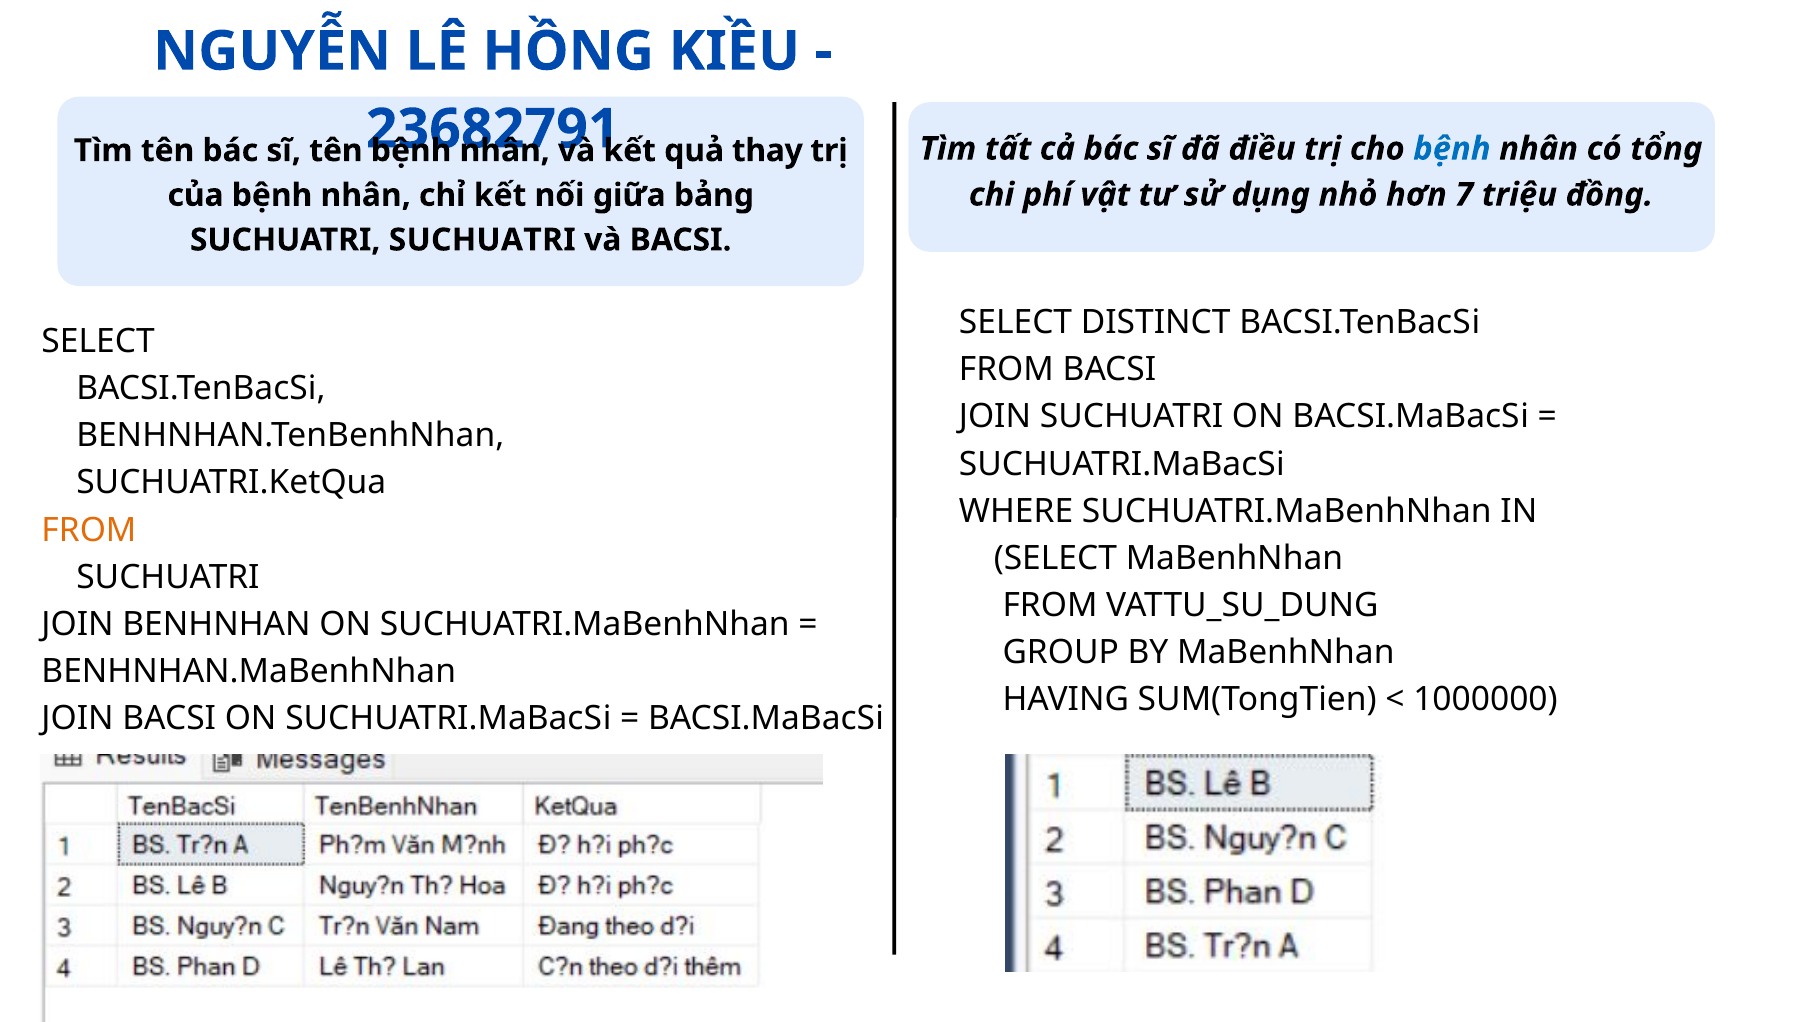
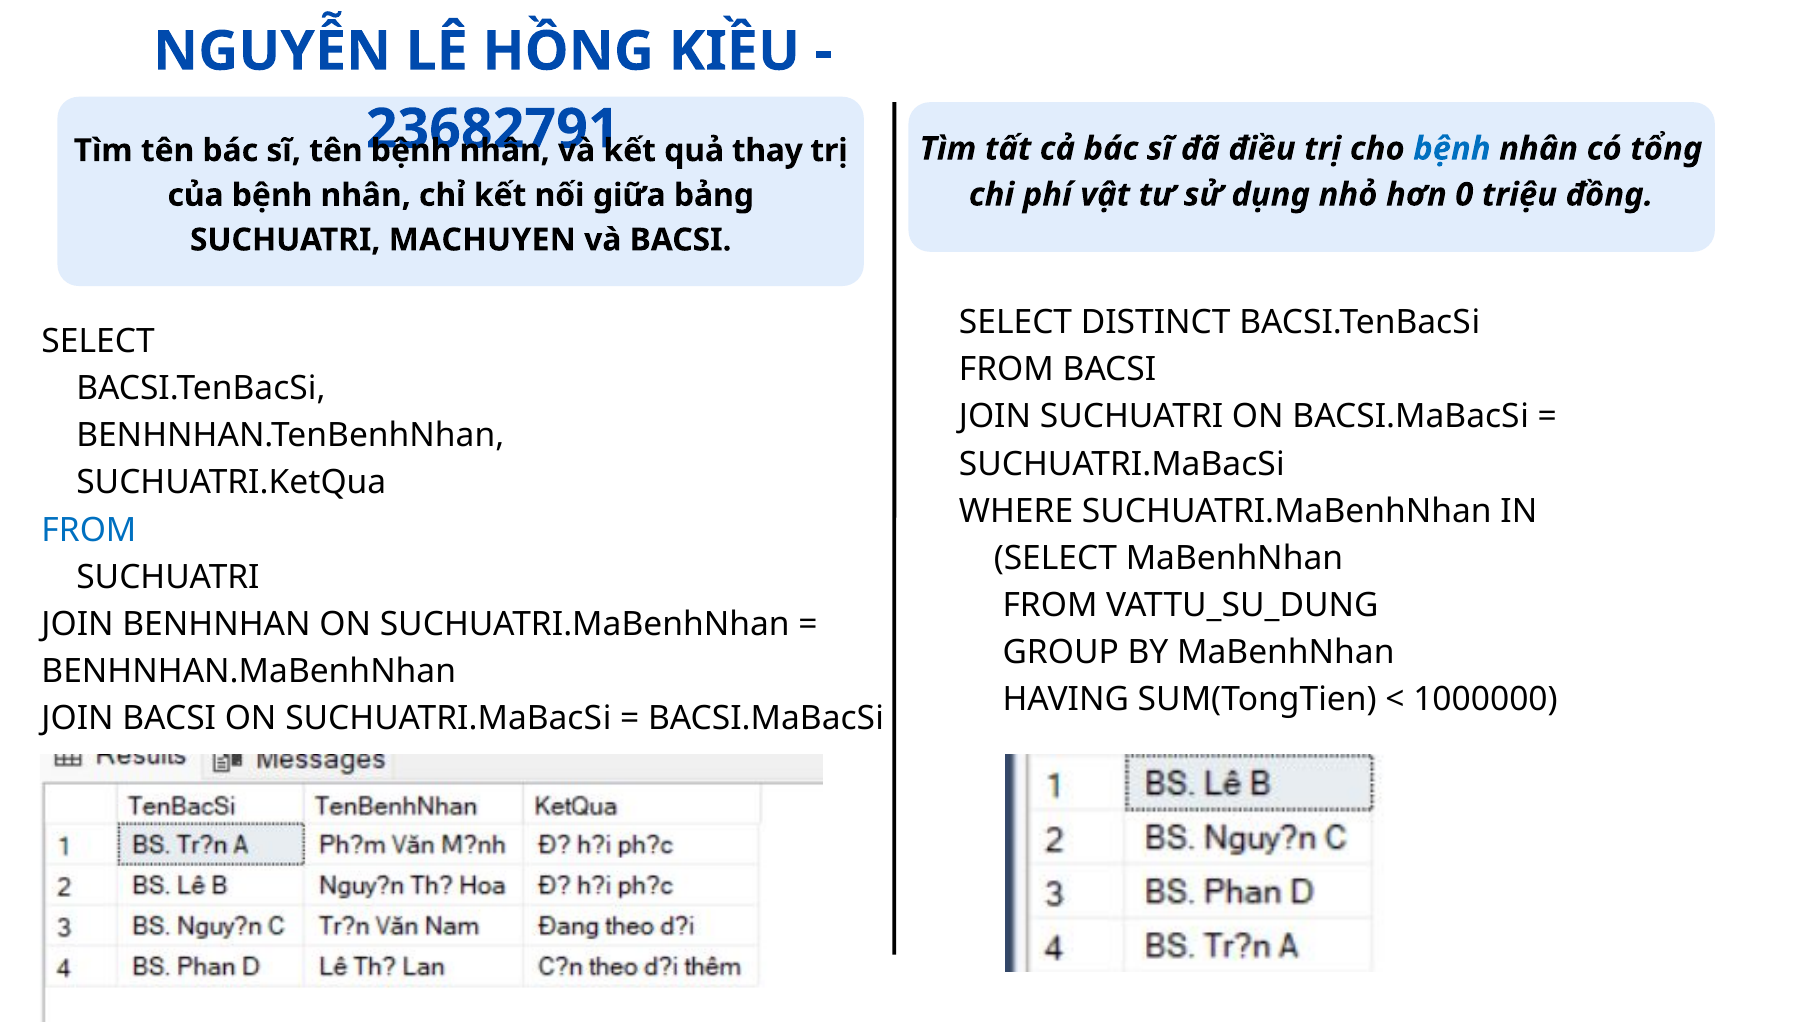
7: 7 -> 0
SUCHUATRI SUCHUATRI: SUCHUATRI -> MACHUYEN
FROM at (89, 530) colour: orange -> blue
